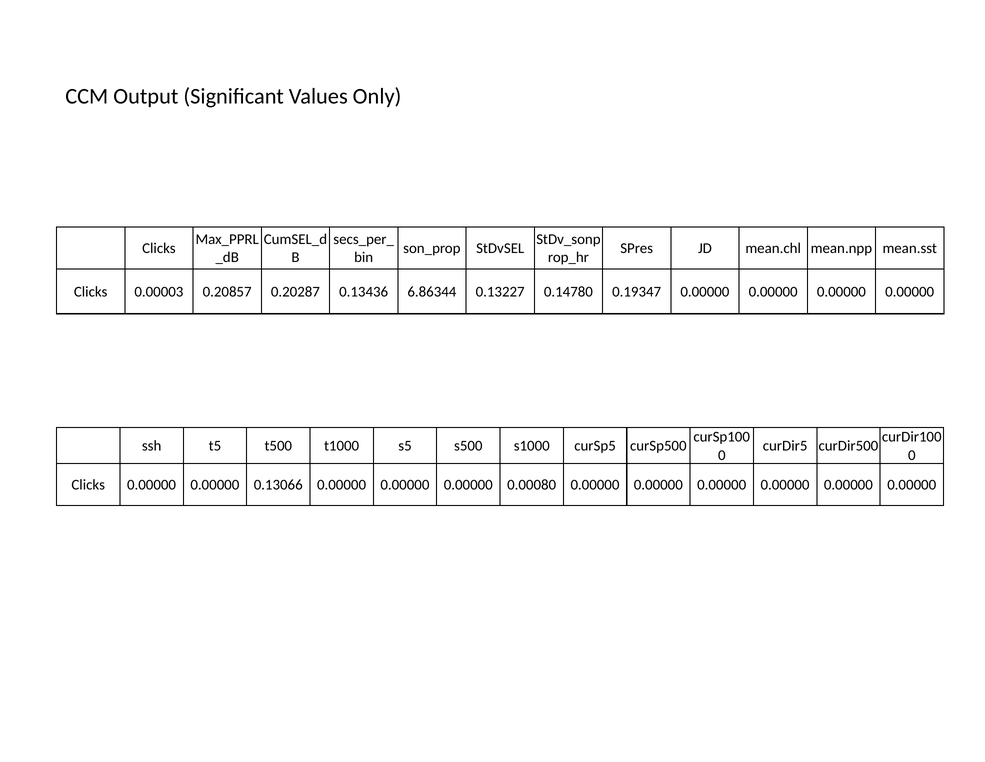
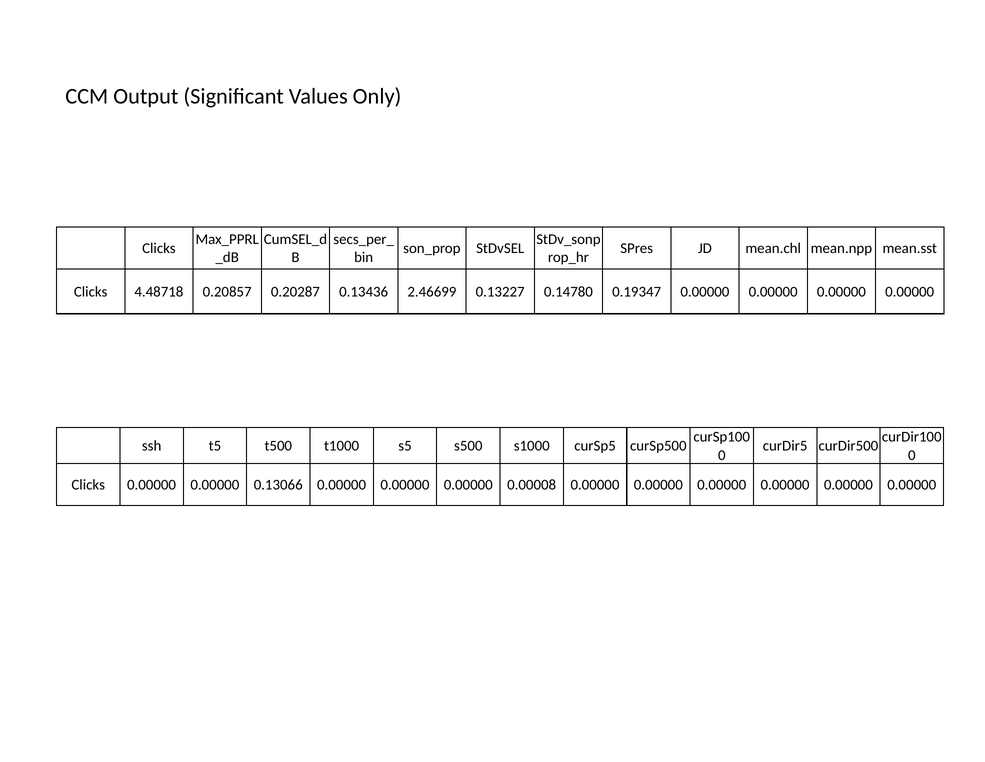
0.00003: 0.00003 -> 4.48718
6.86344: 6.86344 -> 2.46699
0.00080: 0.00080 -> 0.00008
